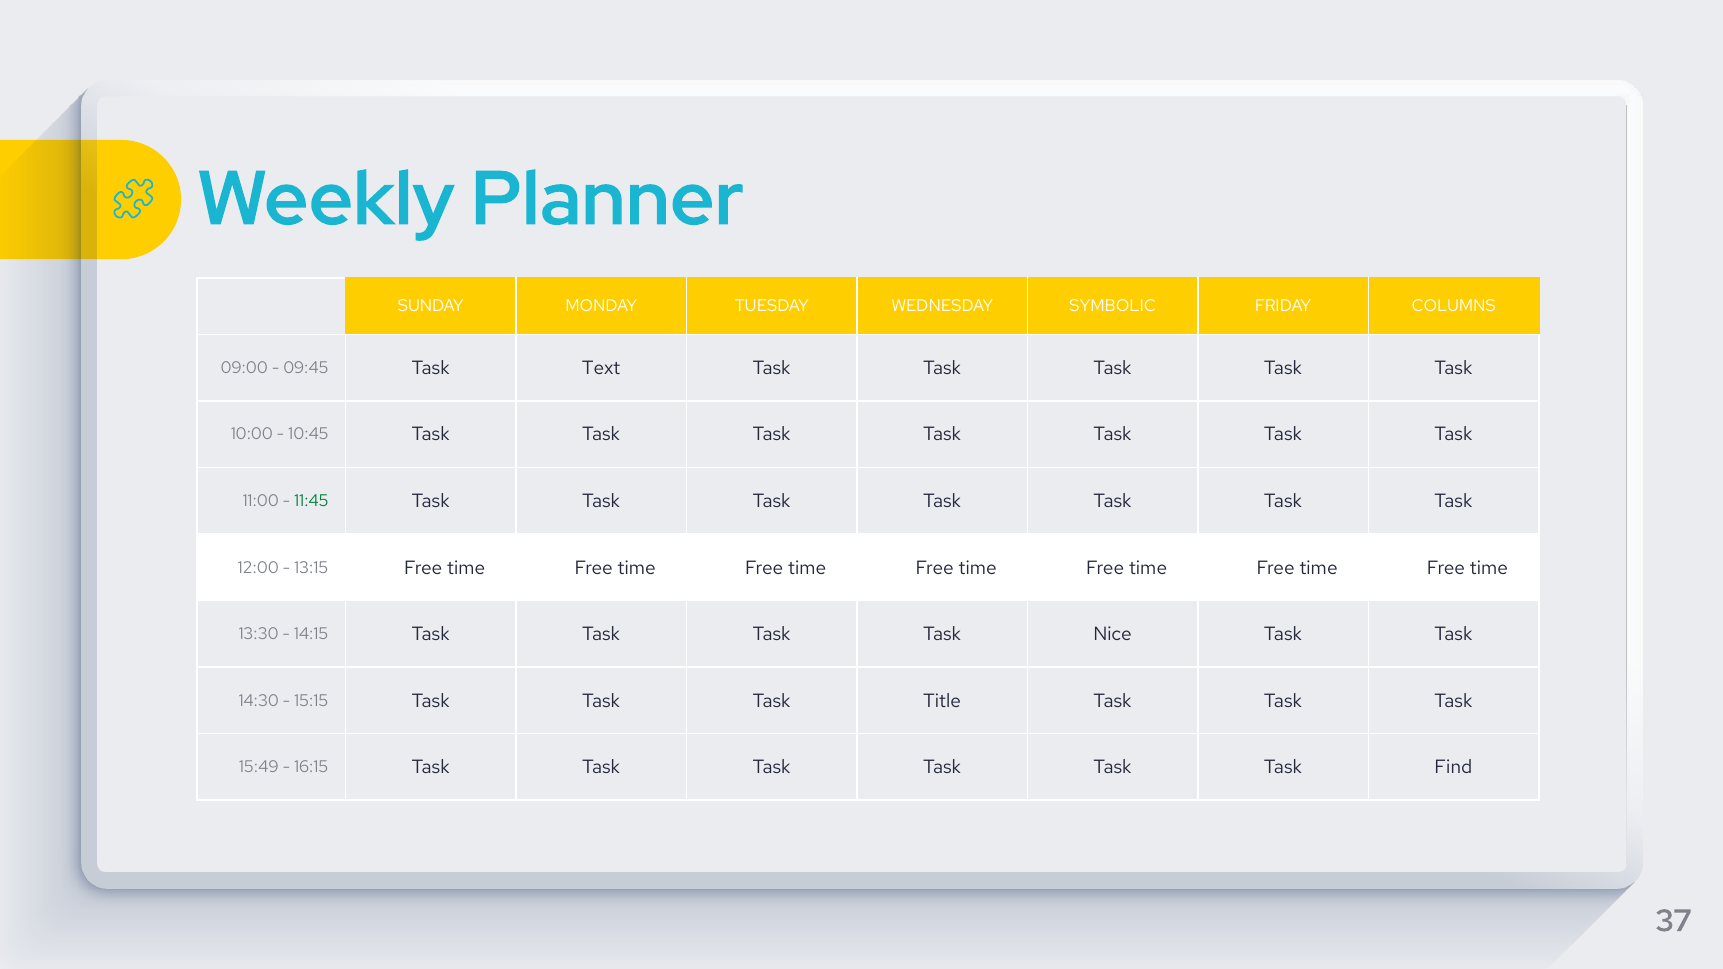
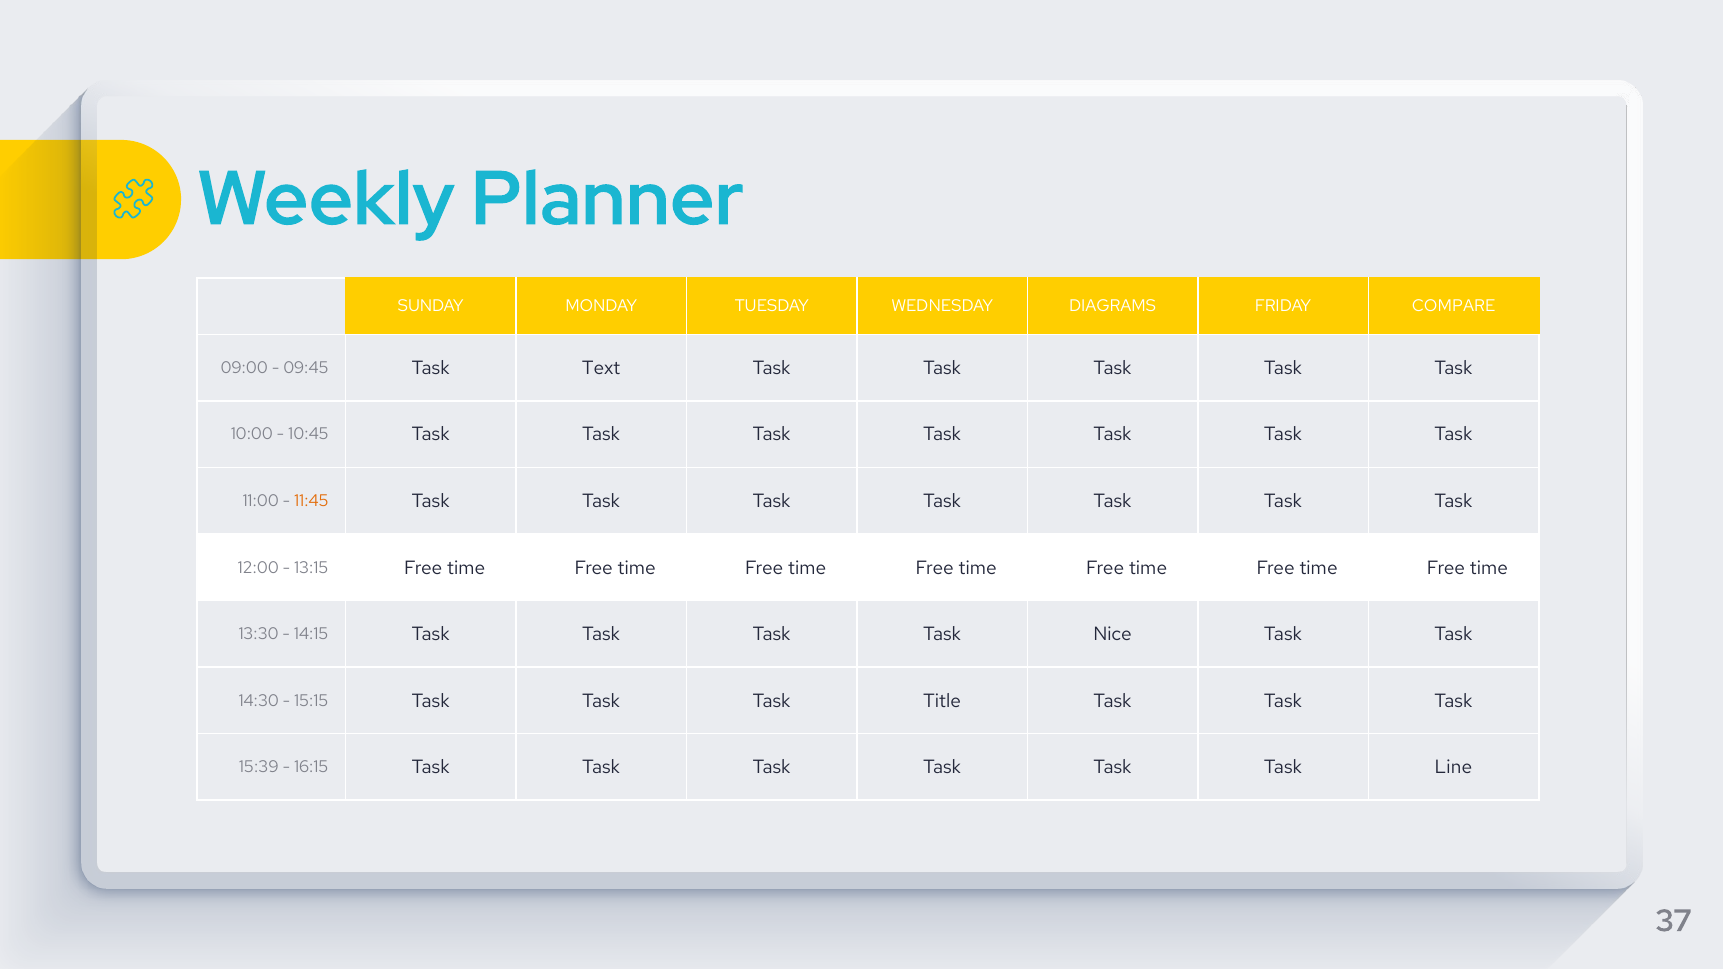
SYMBOLIC: SYMBOLIC -> DIAGRAMS
COLUMNS: COLUMNS -> COMPARE
11:45 colour: green -> orange
15:49: 15:49 -> 15:39
Find: Find -> Line
